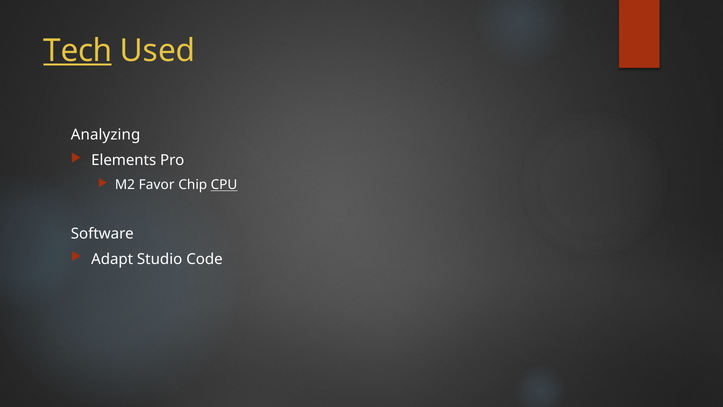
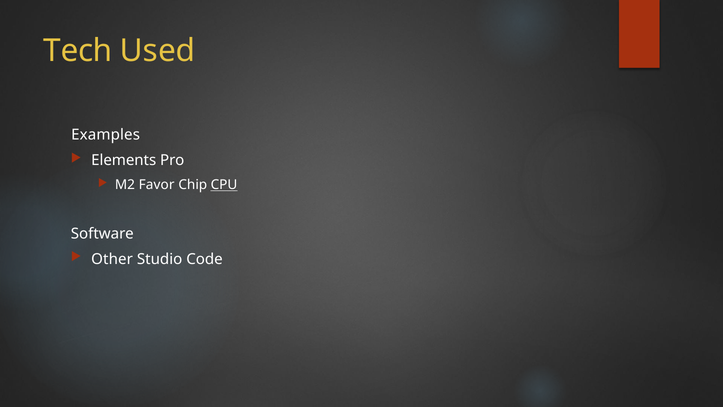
Tech underline: present -> none
Analyzing: Analyzing -> Examples
Adapt: Adapt -> Other
